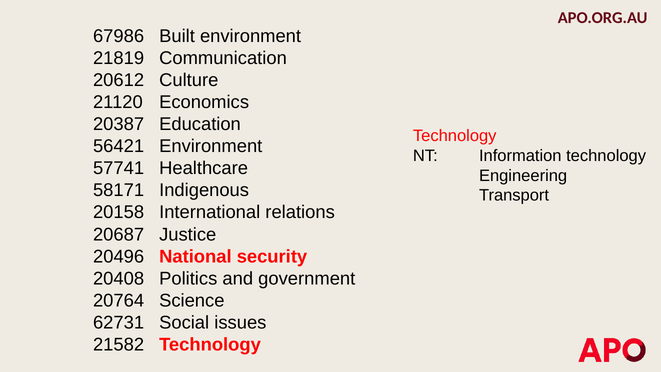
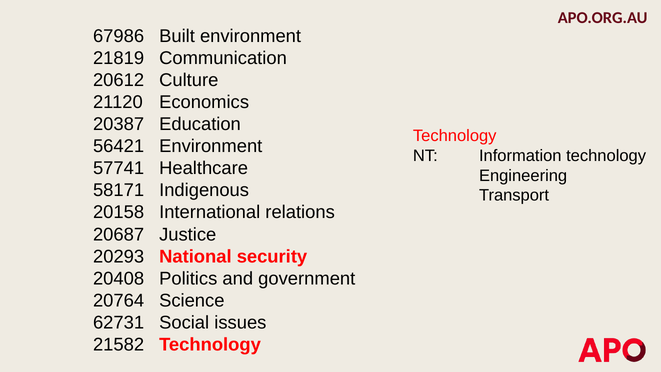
20496: 20496 -> 20293
